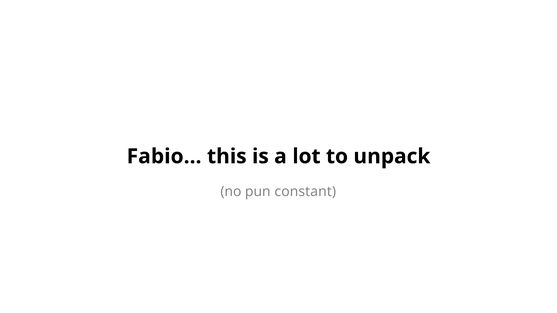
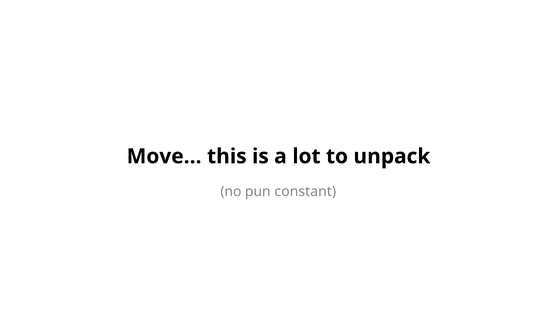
Fabio…: Fabio… -> Move…
